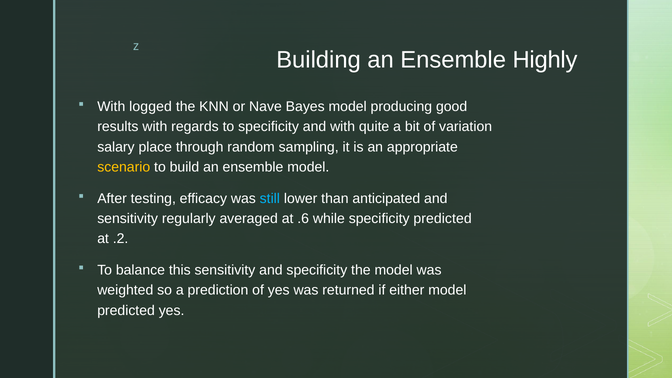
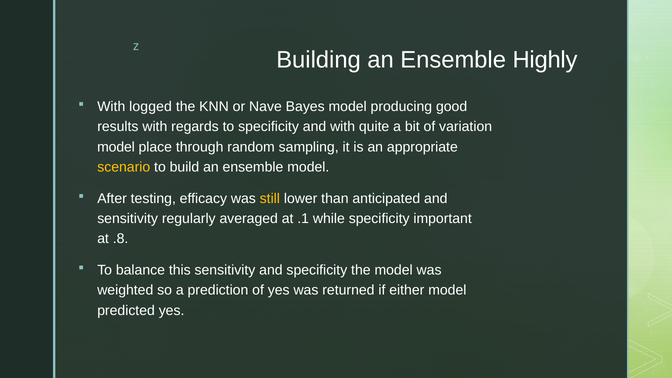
salary at (116, 147): salary -> model
still colour: light blue -> yellow
.6: .6 -> .1
specificity predicted: predicted -> important
.2: .2 -> .8
